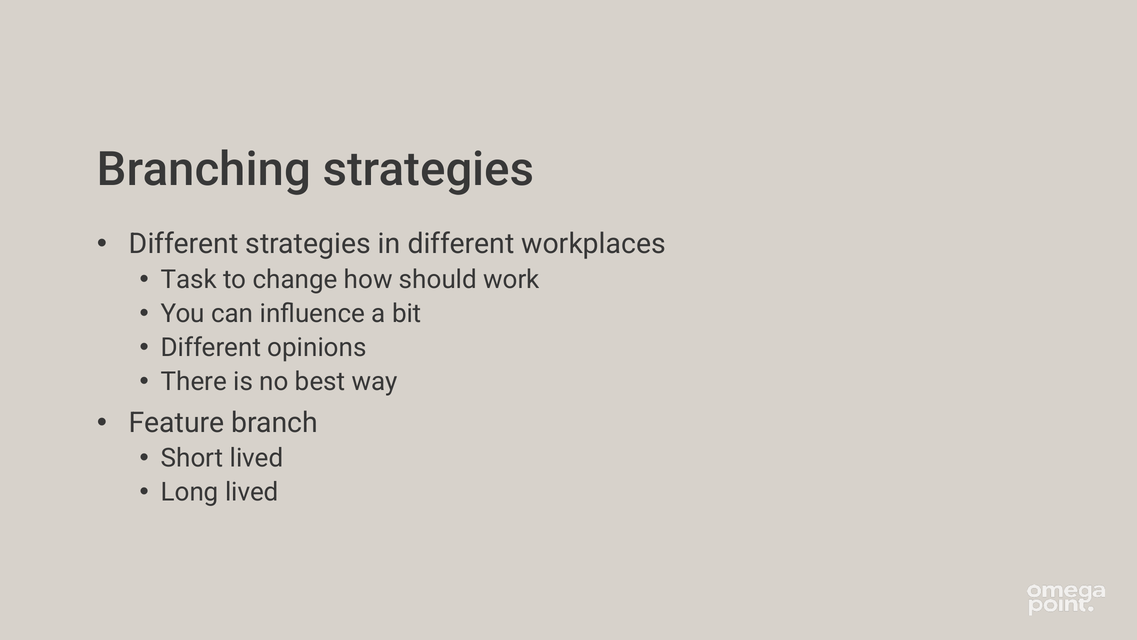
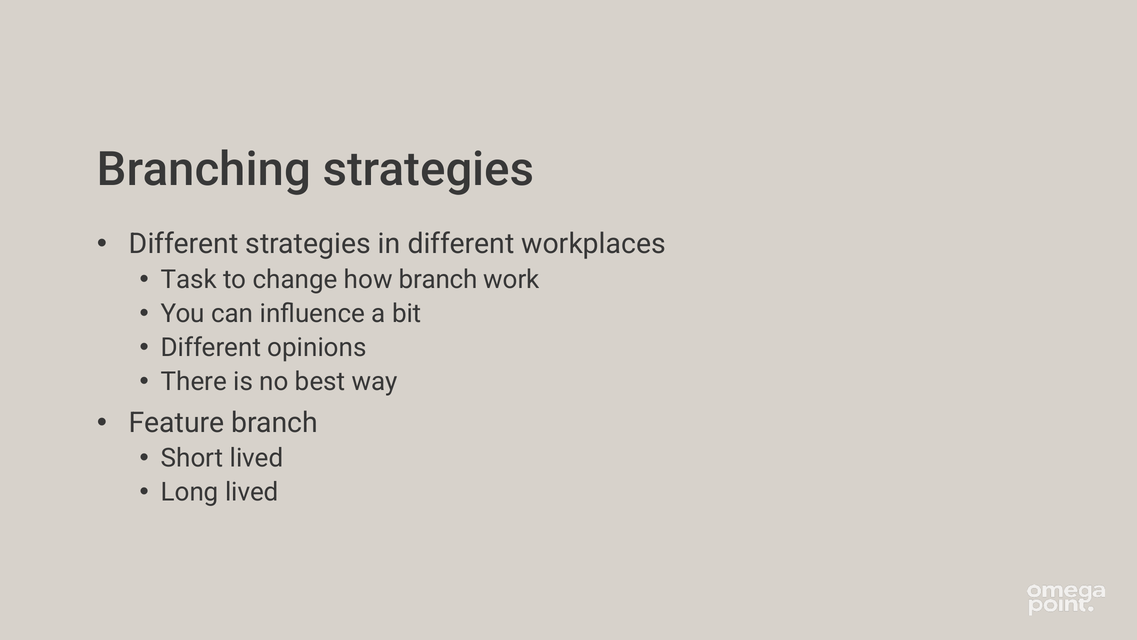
how should: should -> branch
